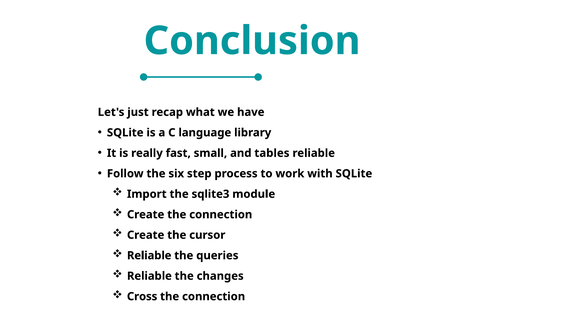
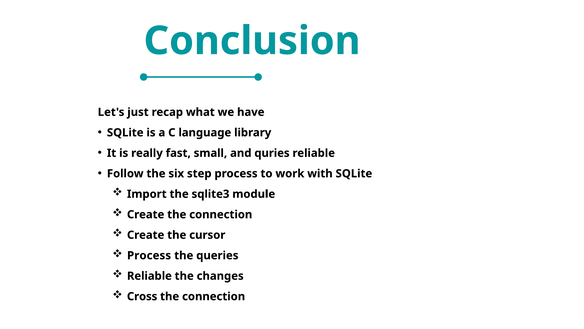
tables: tables -> quries
Reliable at (149, 255): Reliable -> Process
